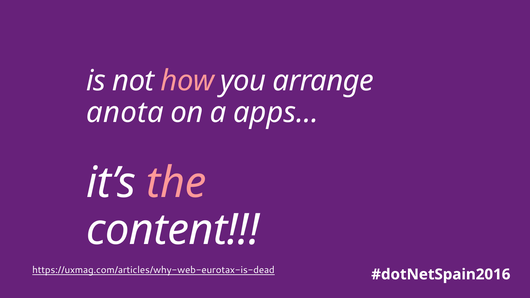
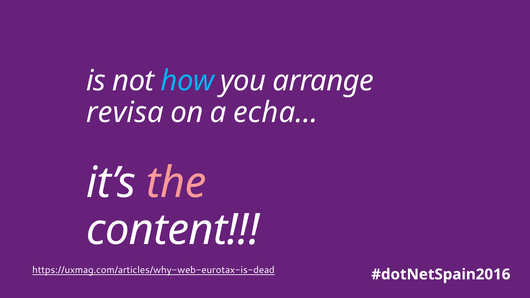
how colour: pink -> light blue
anota: anota -> revisa
apps…: apps… -> echa…
